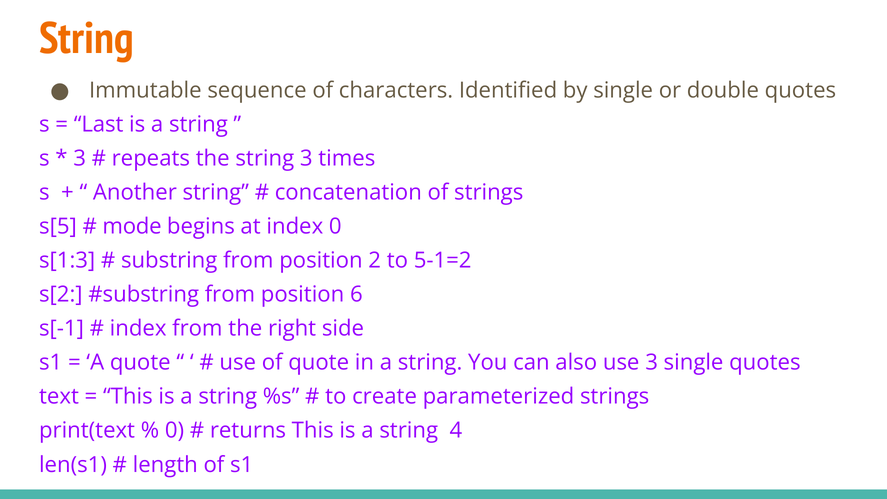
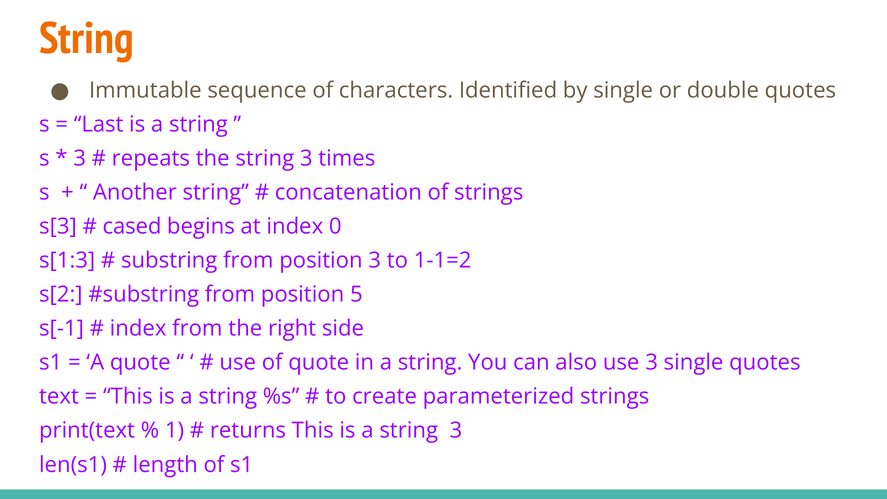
s[5: s[5 -> s[3
mode: mode -> cased
position 2: 2 -> 3
5-1=2: 5-1=2 -> 1-1=2
6: 6 -> 5
0 at (175, 431): 0 -> 1
a string 4: 4 -> 3
